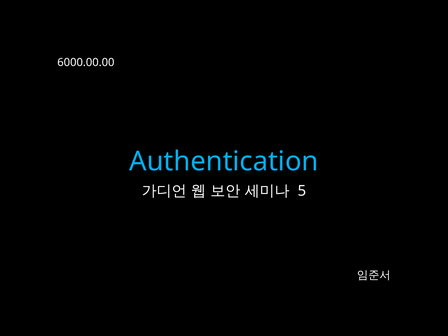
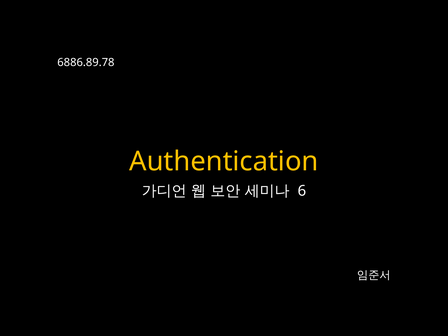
6000.00.00: 6000.00.00 -> 6886.89.78
Authentication colour: light blue -> yellow
5: 5 -> 6
